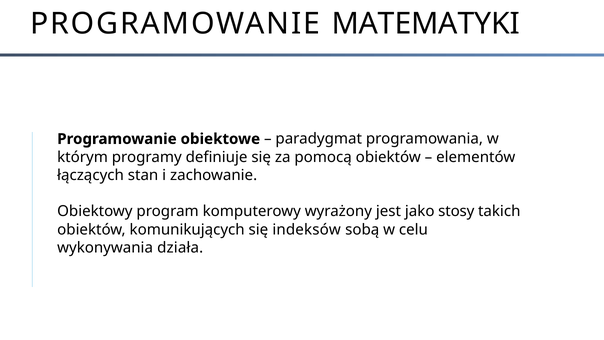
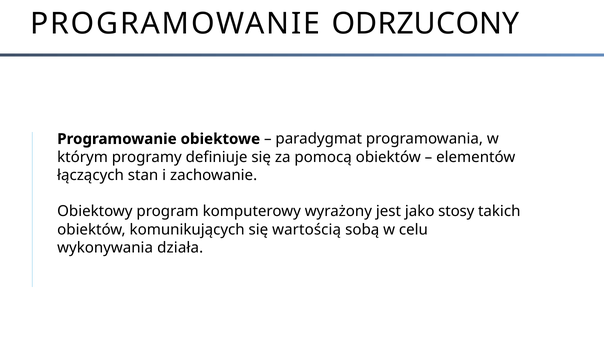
MATEMATYKI: MATEMATYKI -> ODRZUCONY
indeksów: indeksów -> wartością
